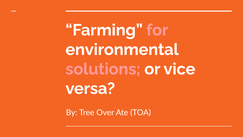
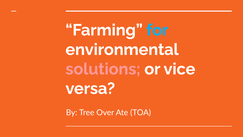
for colour: pink -> light blue
